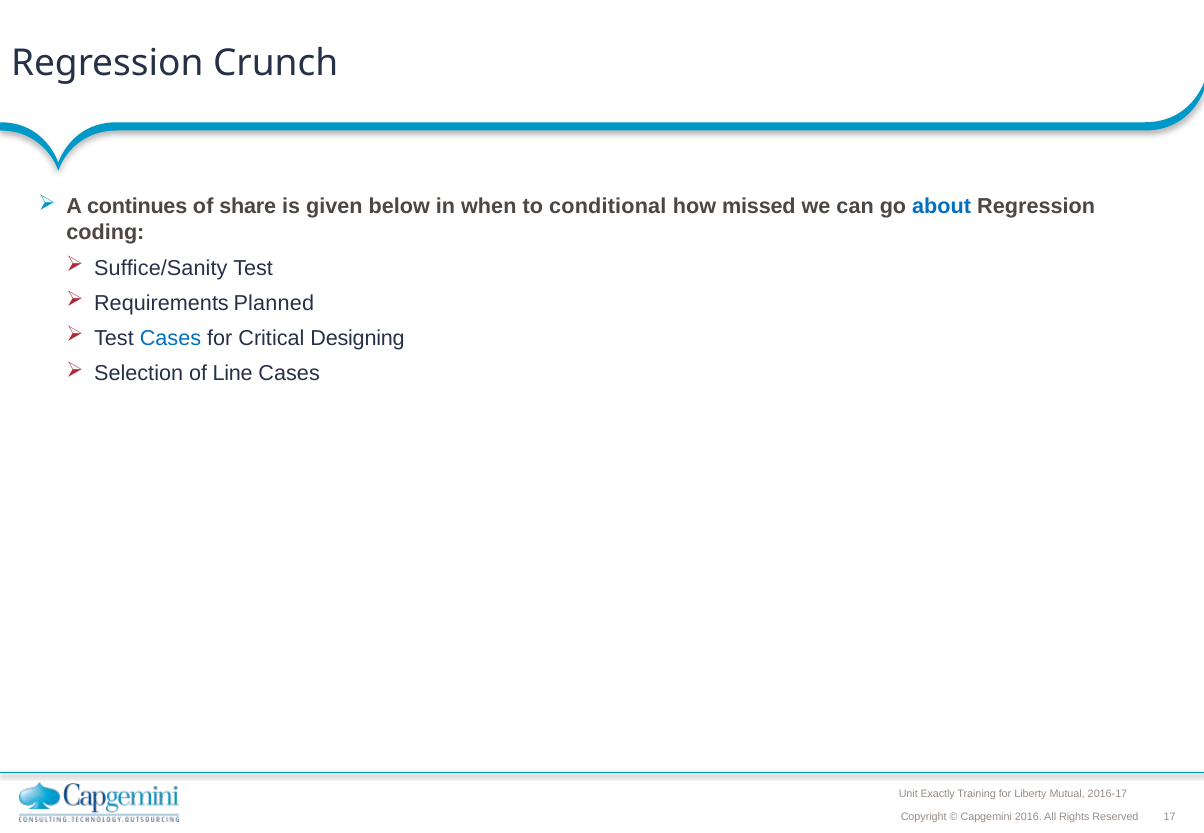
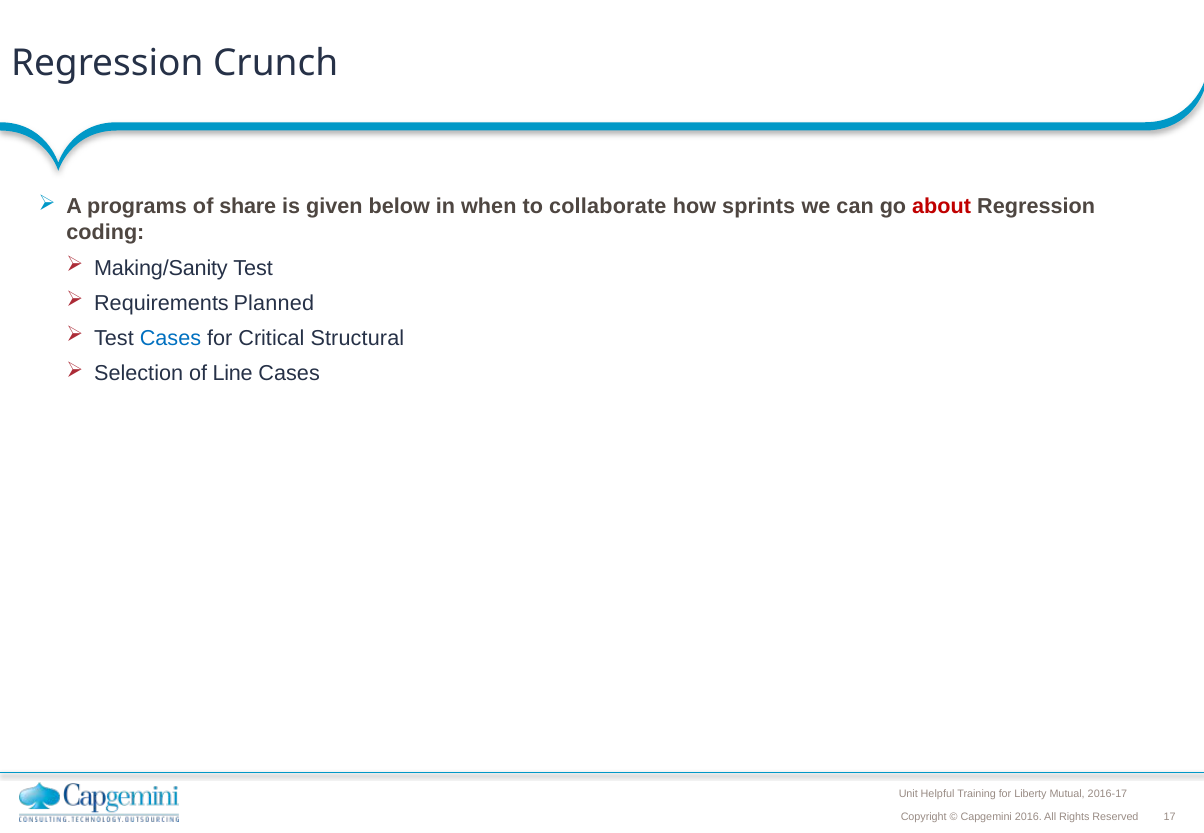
continues: continues -> programs
conditional: conditional -> collaborate
missed: missed -> sprints
about colour: blue -> red
Suffice/Sanity: Suffice/Sanity -> Making/Sanity
Designing: Designing -> Structural
Exactly: Exactly -> Helpful
